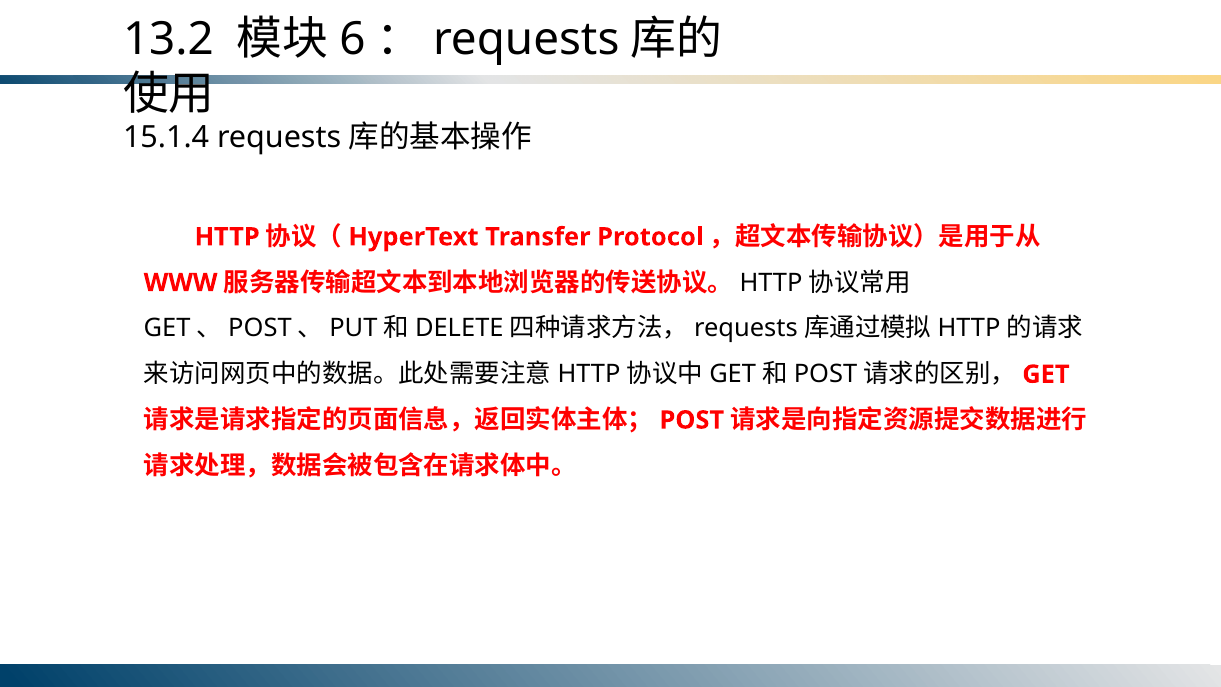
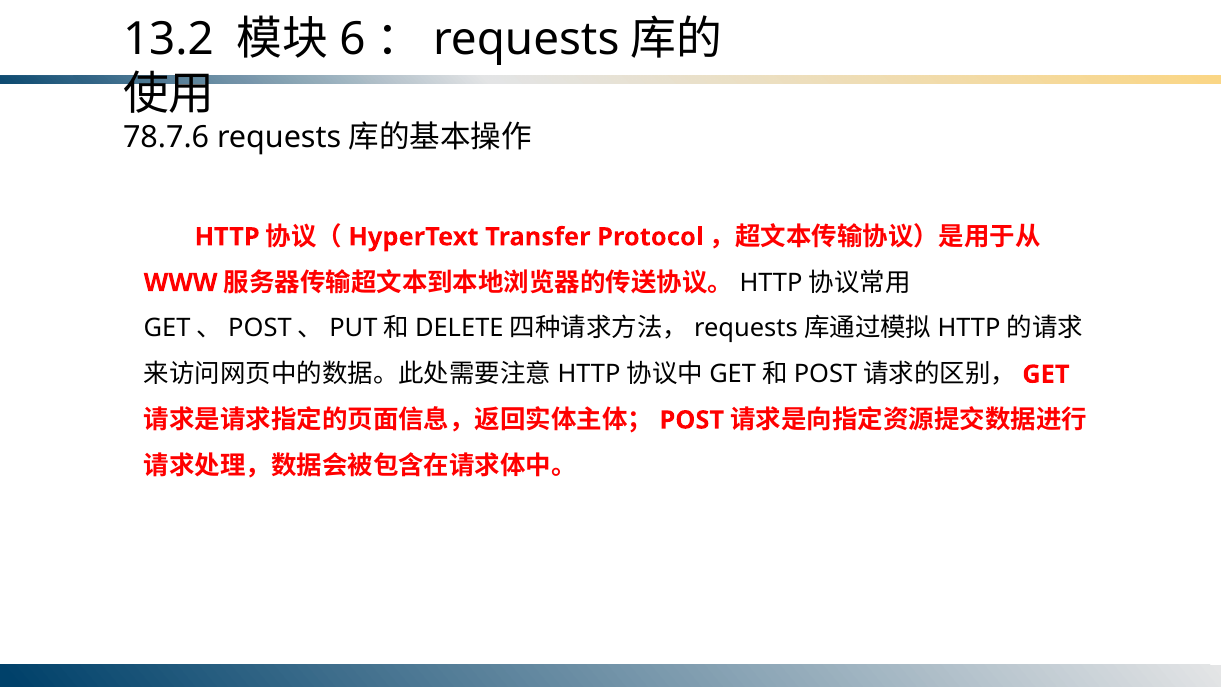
15.1.4: 15.1.4 -> 78.7.6
